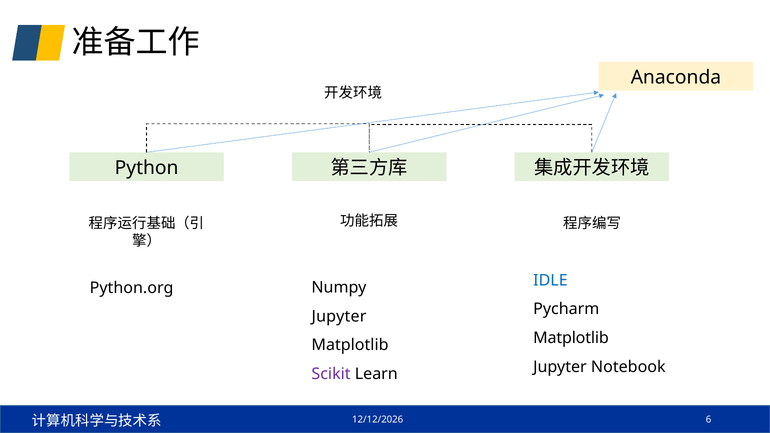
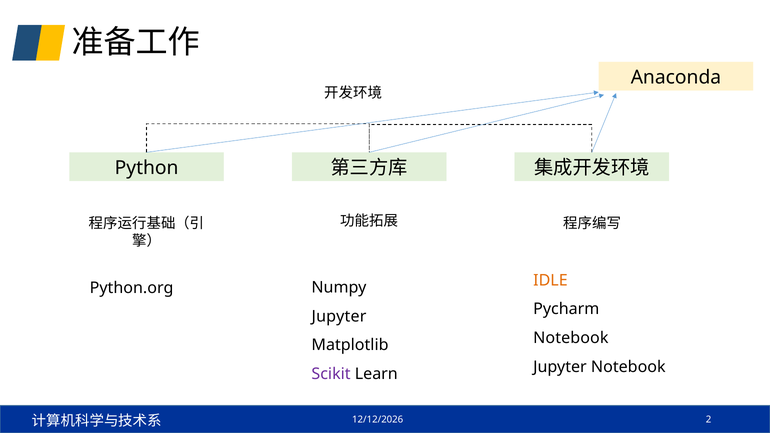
IDLE colour: blue -> orange
Matplotlib at (571, 338): Matplotlib -> Notebook
6: 6 -> 2
